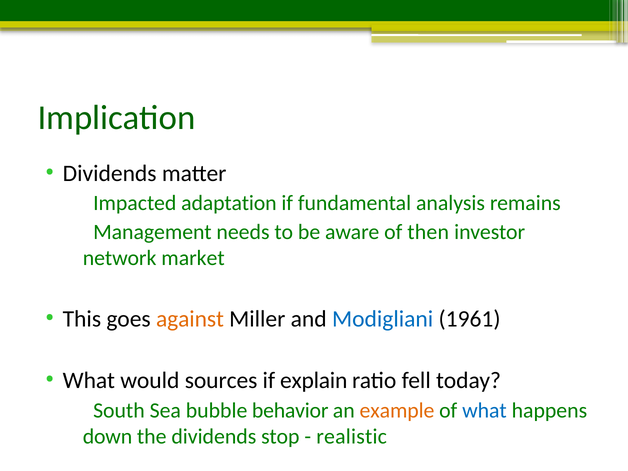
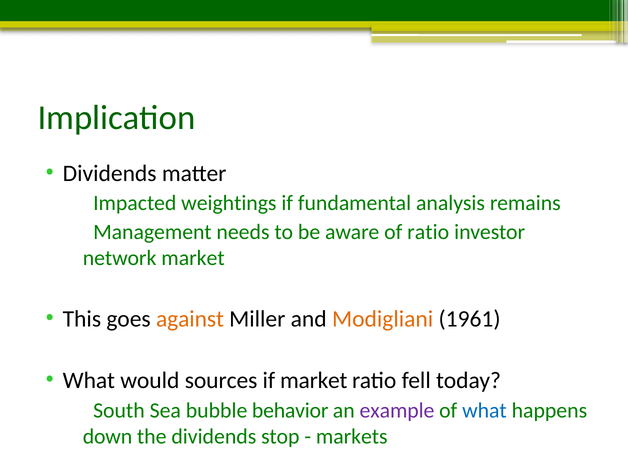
adaptation: adaptation -> weightings
of then: then -> ratio
Modigliani colour: blue -> orange
if explain: explain -> market
example colour: orange -> purple
realistic: realistic -> markets
